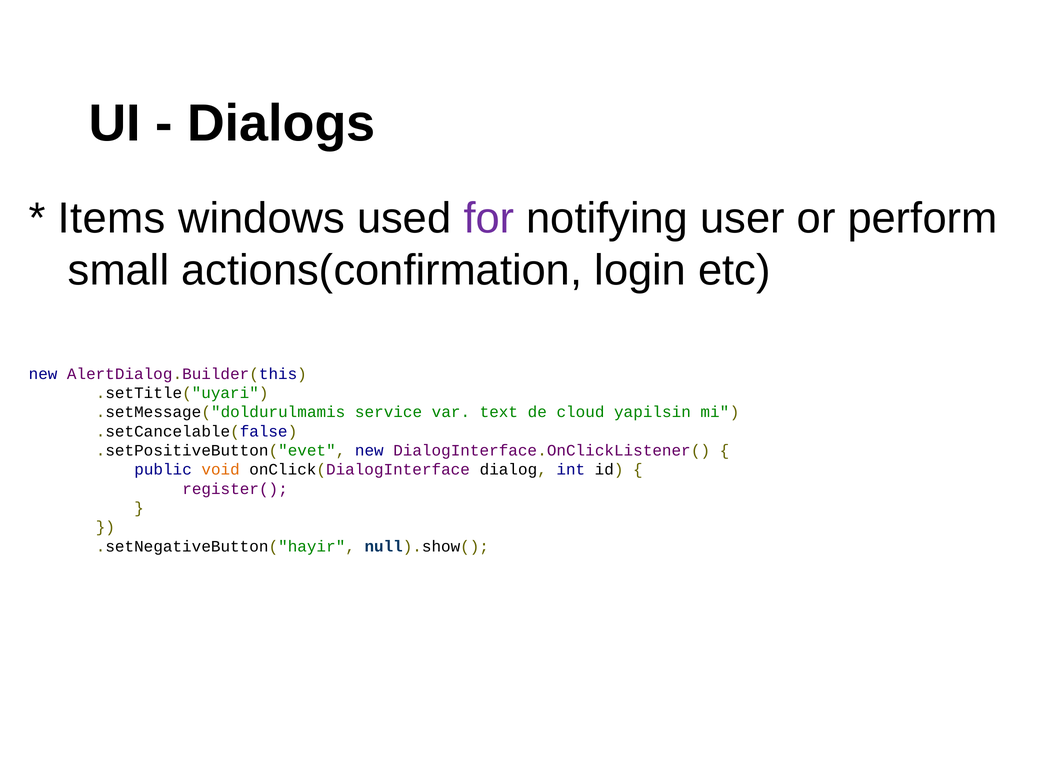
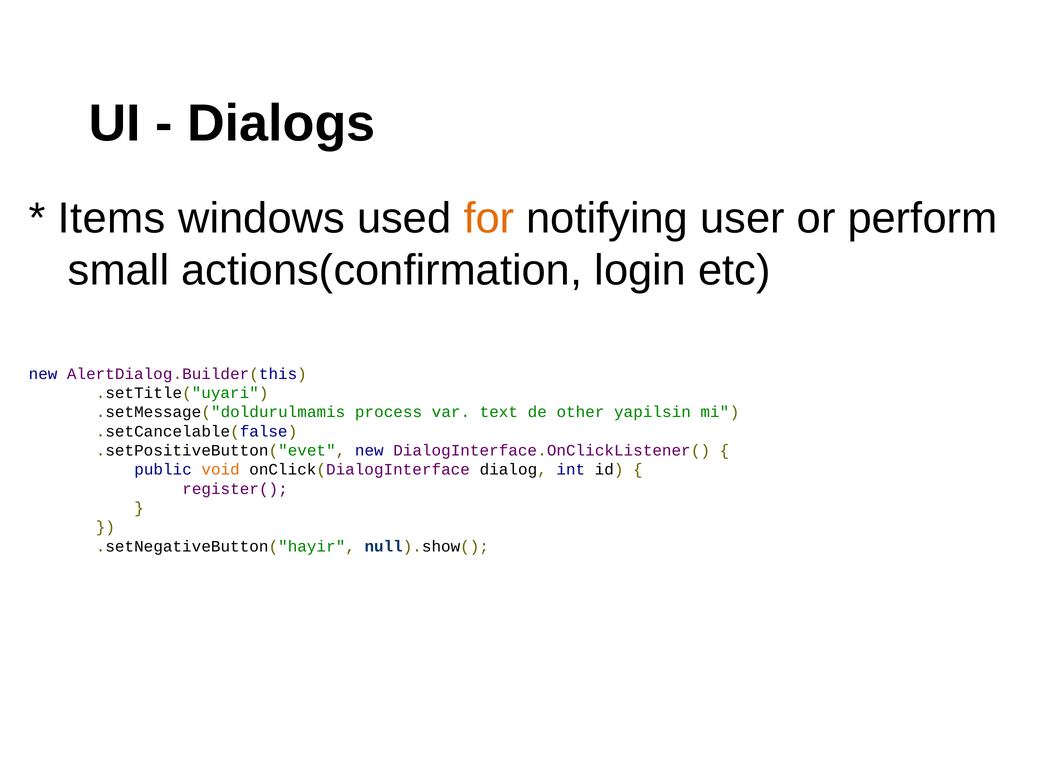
for colour: purple -> orange
service: service -> process
cloud: cloud -> other
